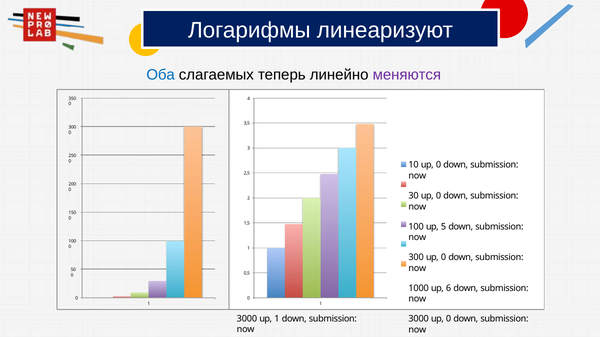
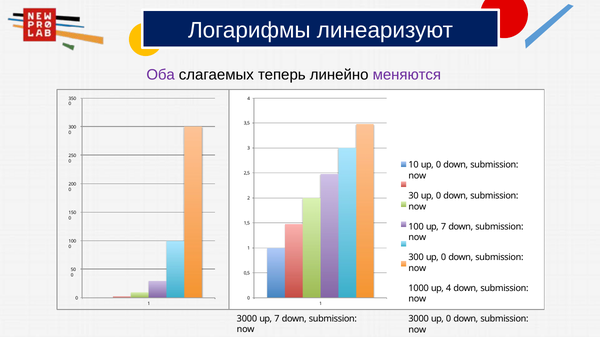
Оба colour: blue -> purple
100 up 5: 5 -> 7
up 6: 6 -> 4
3000 up 1: 1 -> 7
